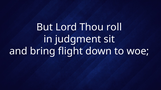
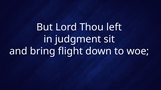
roll: roll -> left
